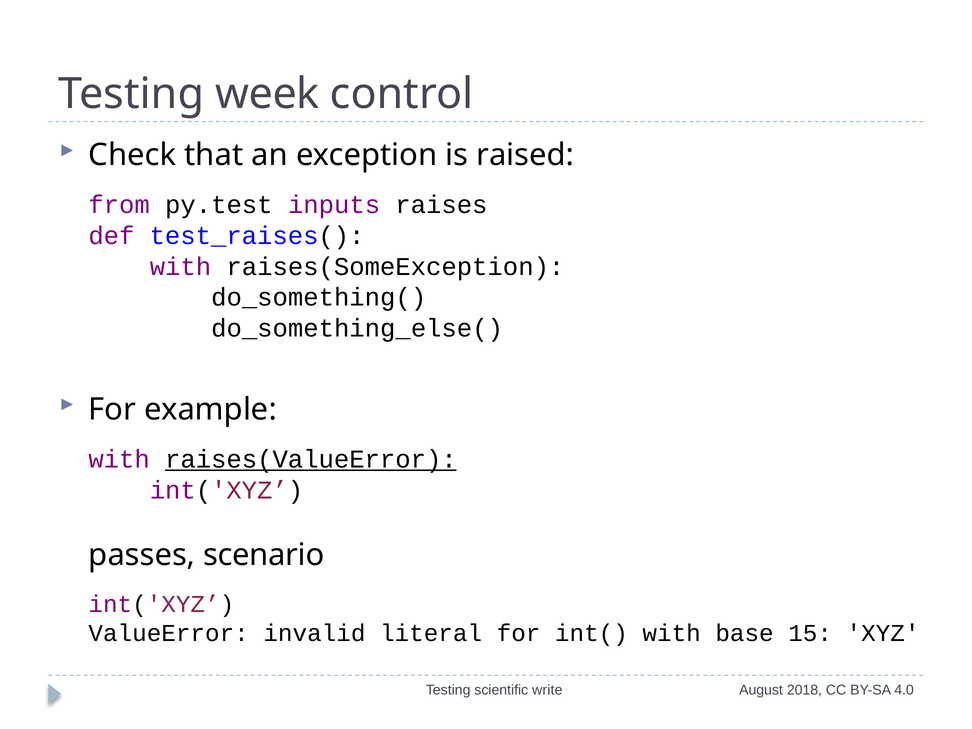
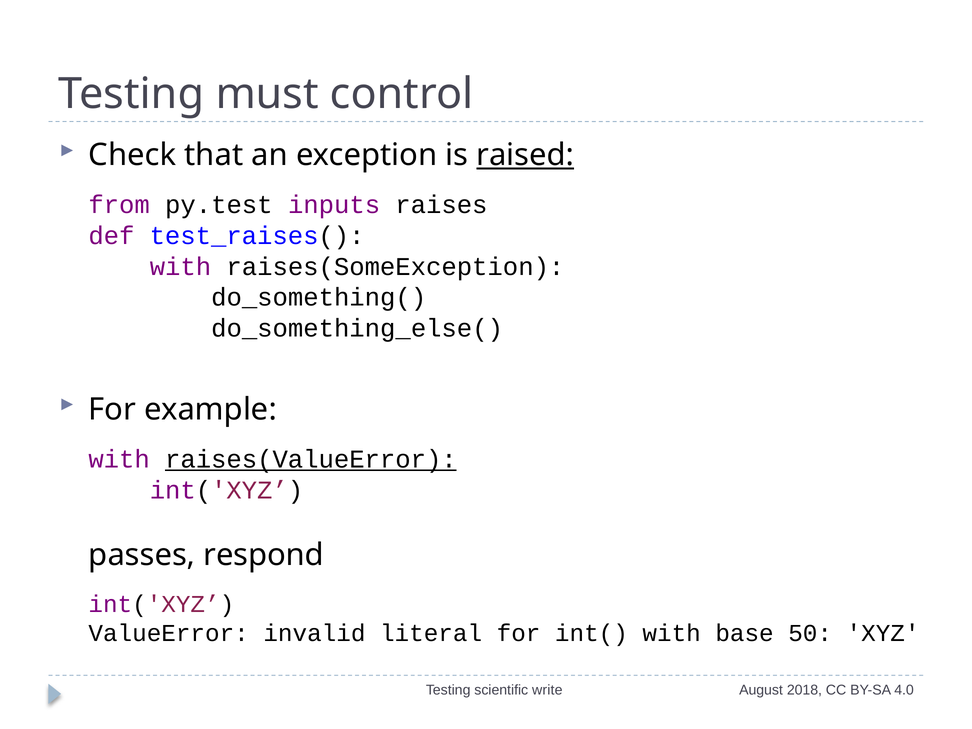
week: week -> must
raised underline: none -> present
scenario: scenario -> respond
15: 15 -> 50
